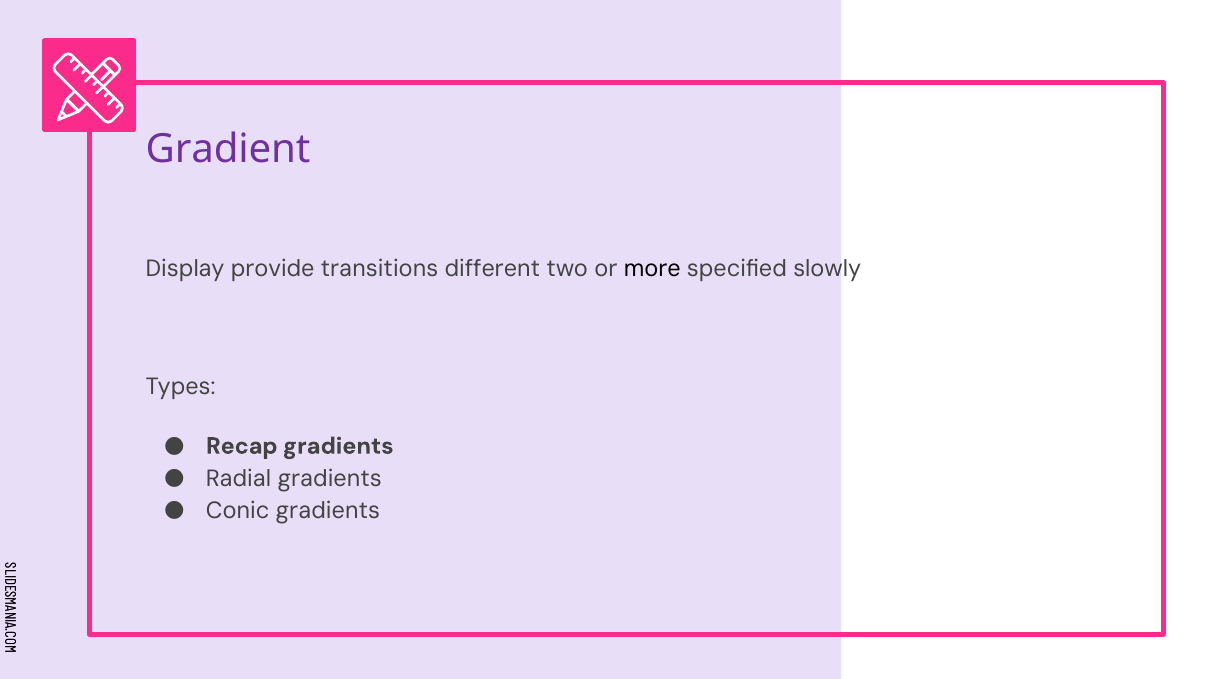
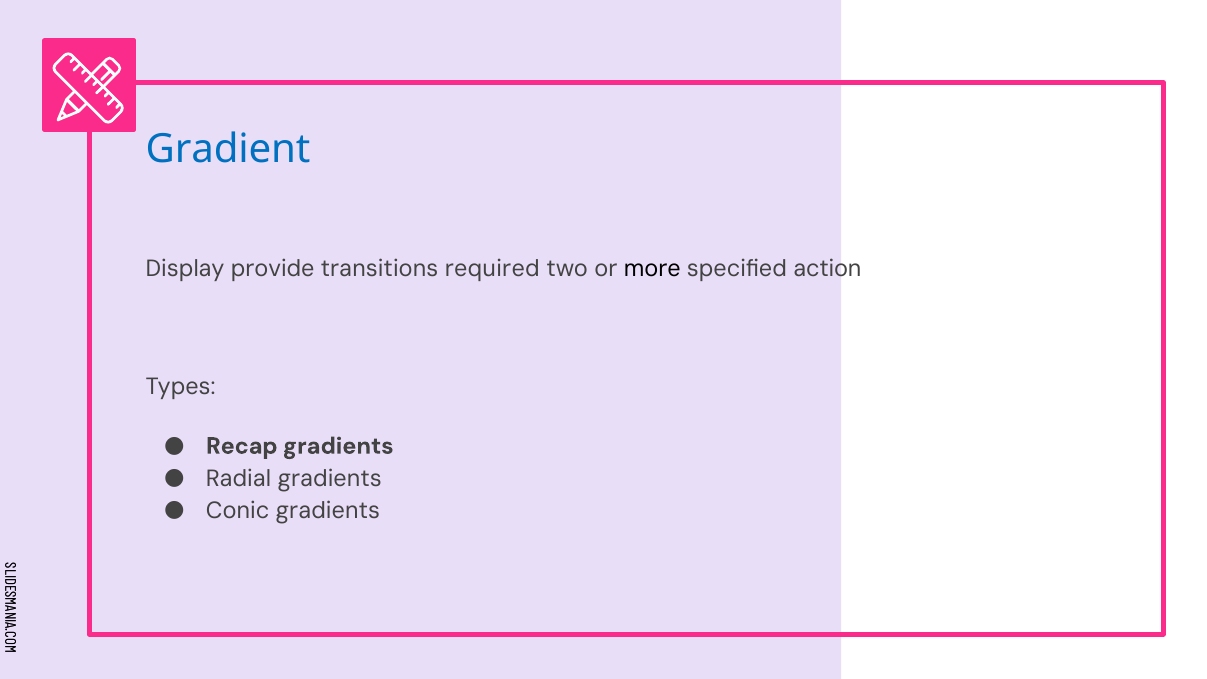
Gradient colour: purple -> blue
different: different -> required
slowly: slowly -> action
